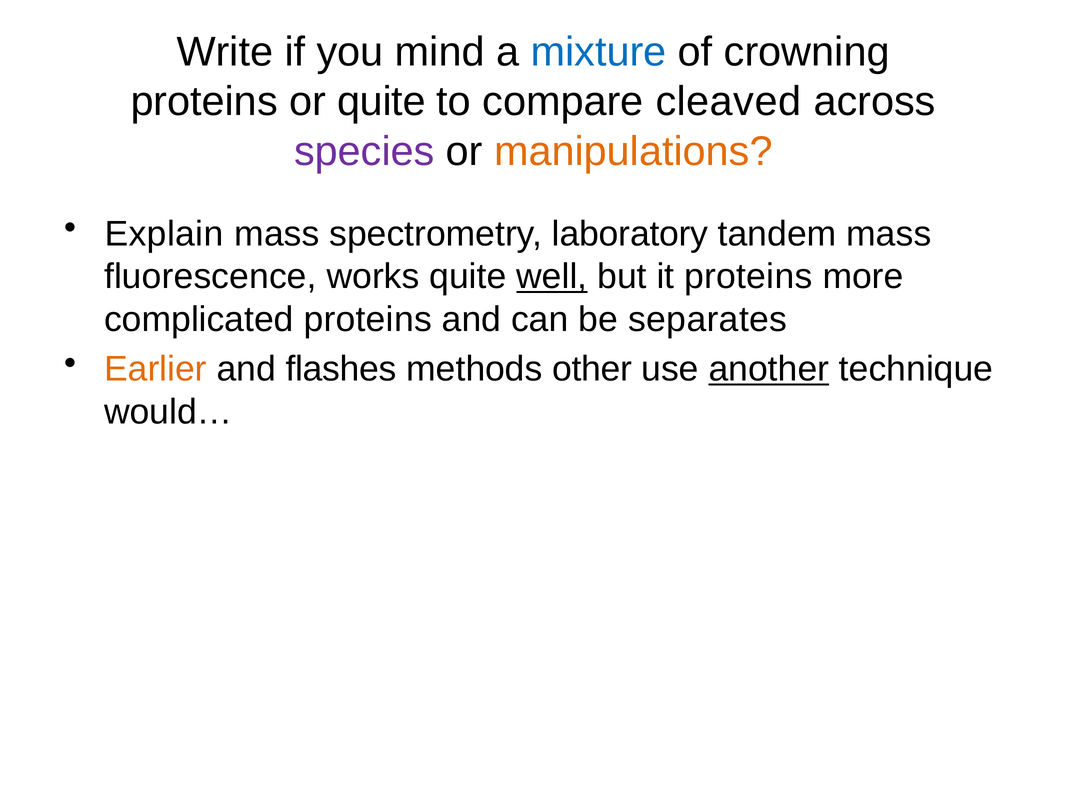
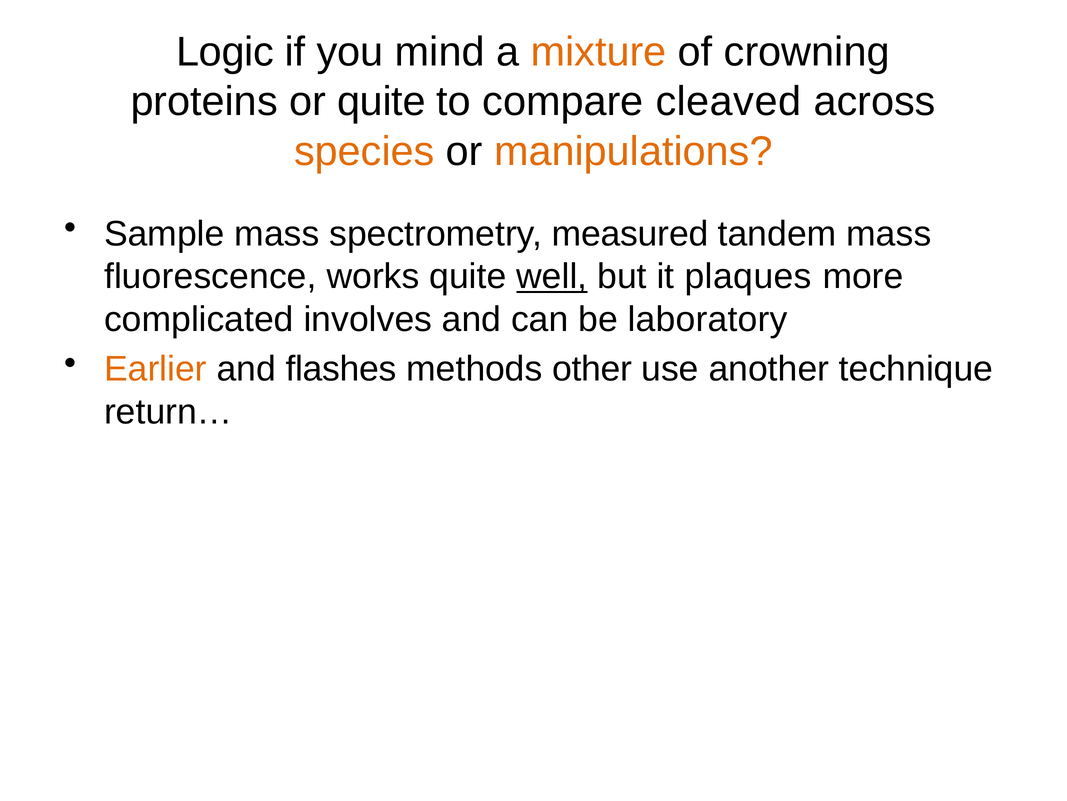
Write: Write -> Logic
mixture colour: blue -> orange
species colour: purple -> orange
Explain: Explain -> Sample
laboratory: laboratory -> measured
it proteins: proteins -> plaques
complicated proteins: proteins -> involves
separates: separates -> laboratory
another underline: present -> none
would…: would… -> return…
